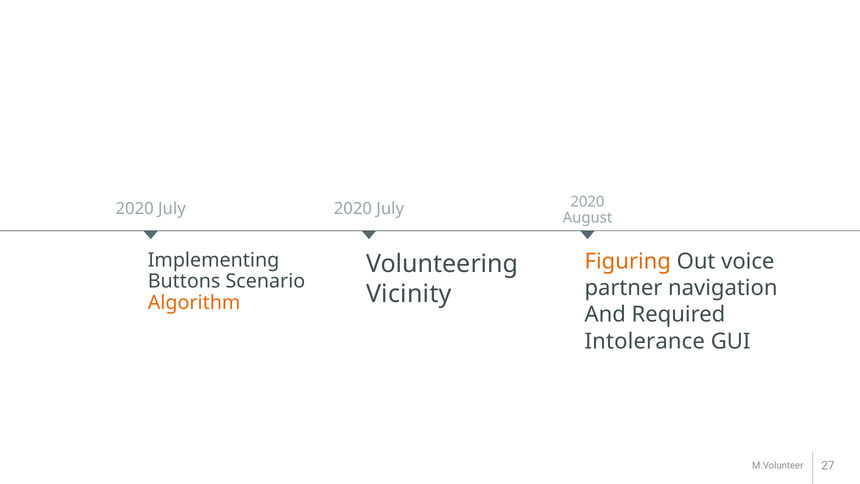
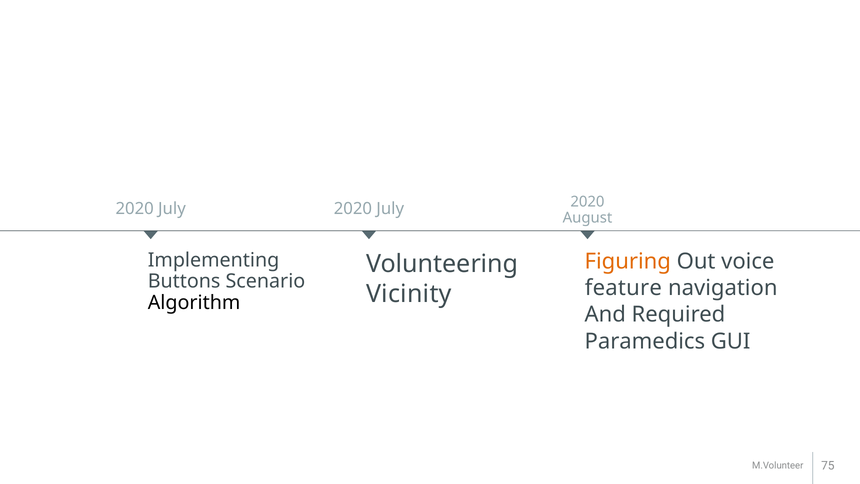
partner: partner -> feature
Algorithm colour: orange -> black
Intolerance: Intolerance -> Paramedics
27: 27 -> 75
